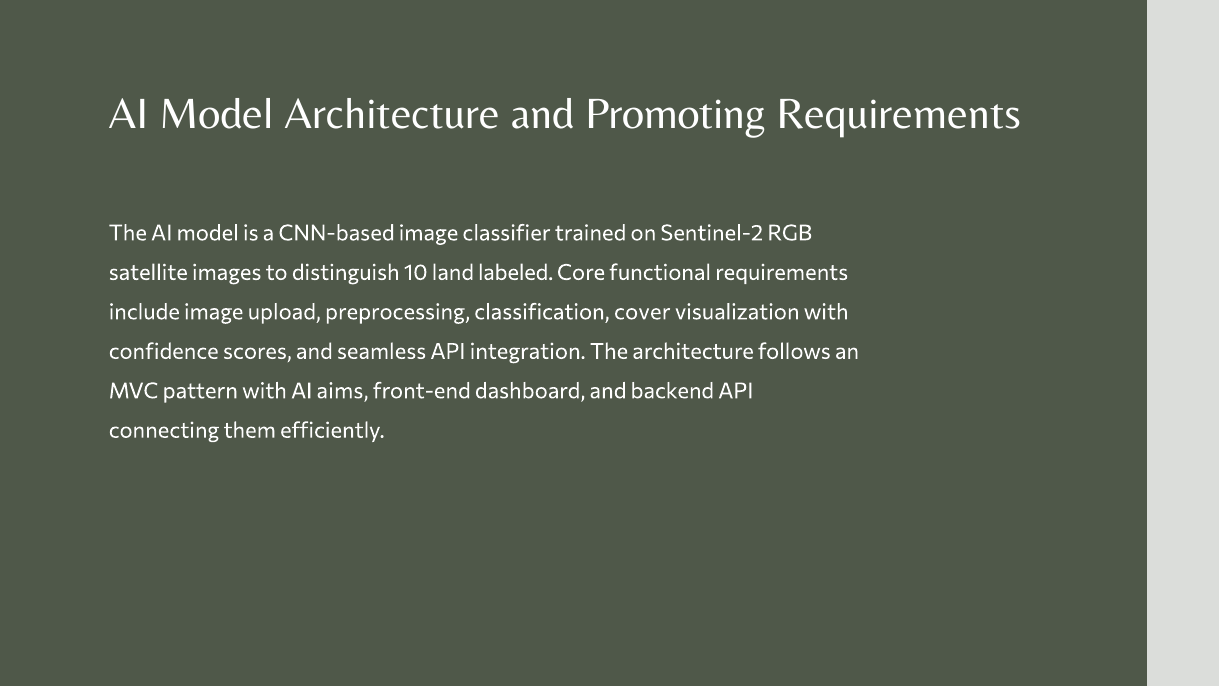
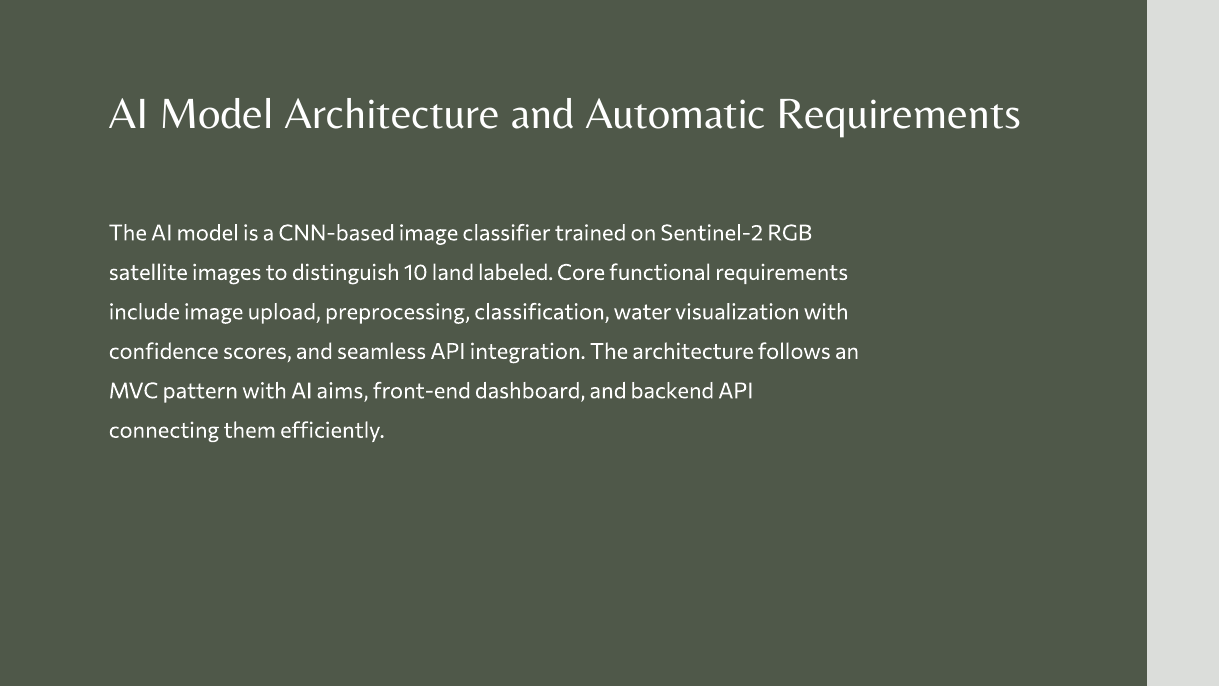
Promoting: Promoting -> Automatic
cover: cover -> water
